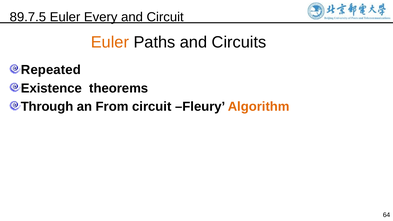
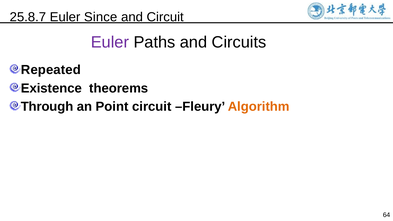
89.7.5: 89.7.5 -> 25.8.7
Every: Every -> Since
Euler at (110, 42) colour: orange -> purple
From: From -> Point
